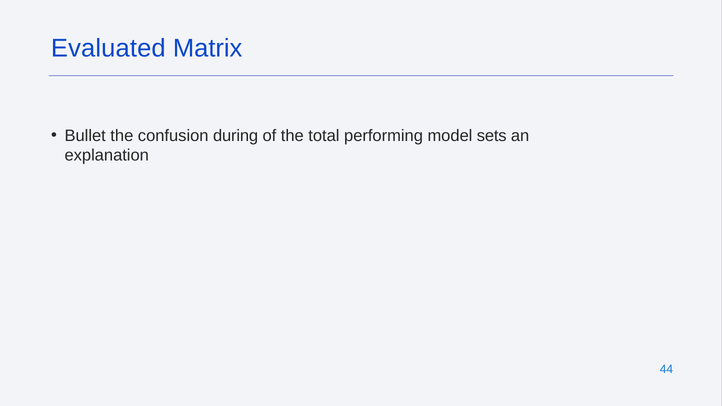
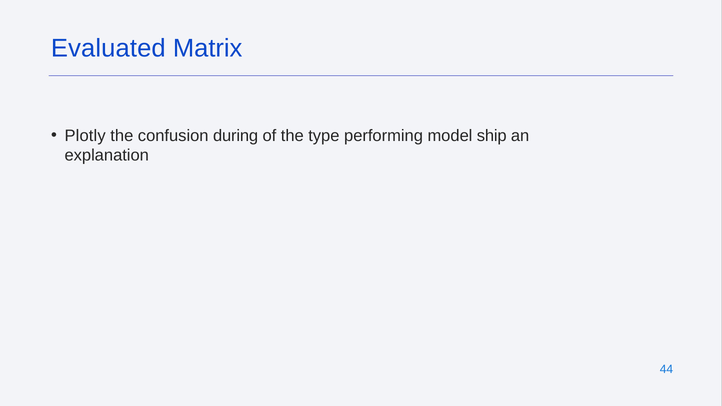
Bullet: Bullet -> Plotly
total: total -> type
sets: sets -> ship
